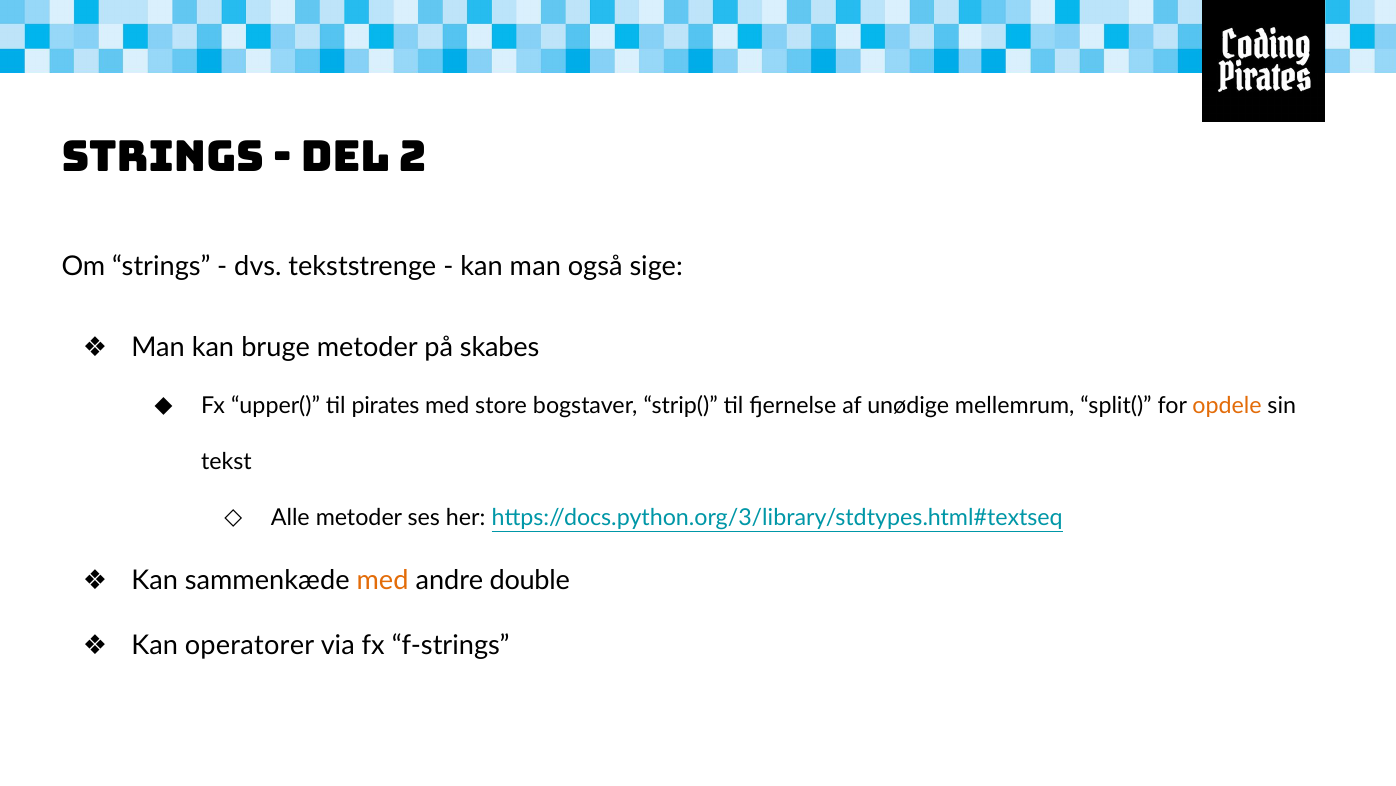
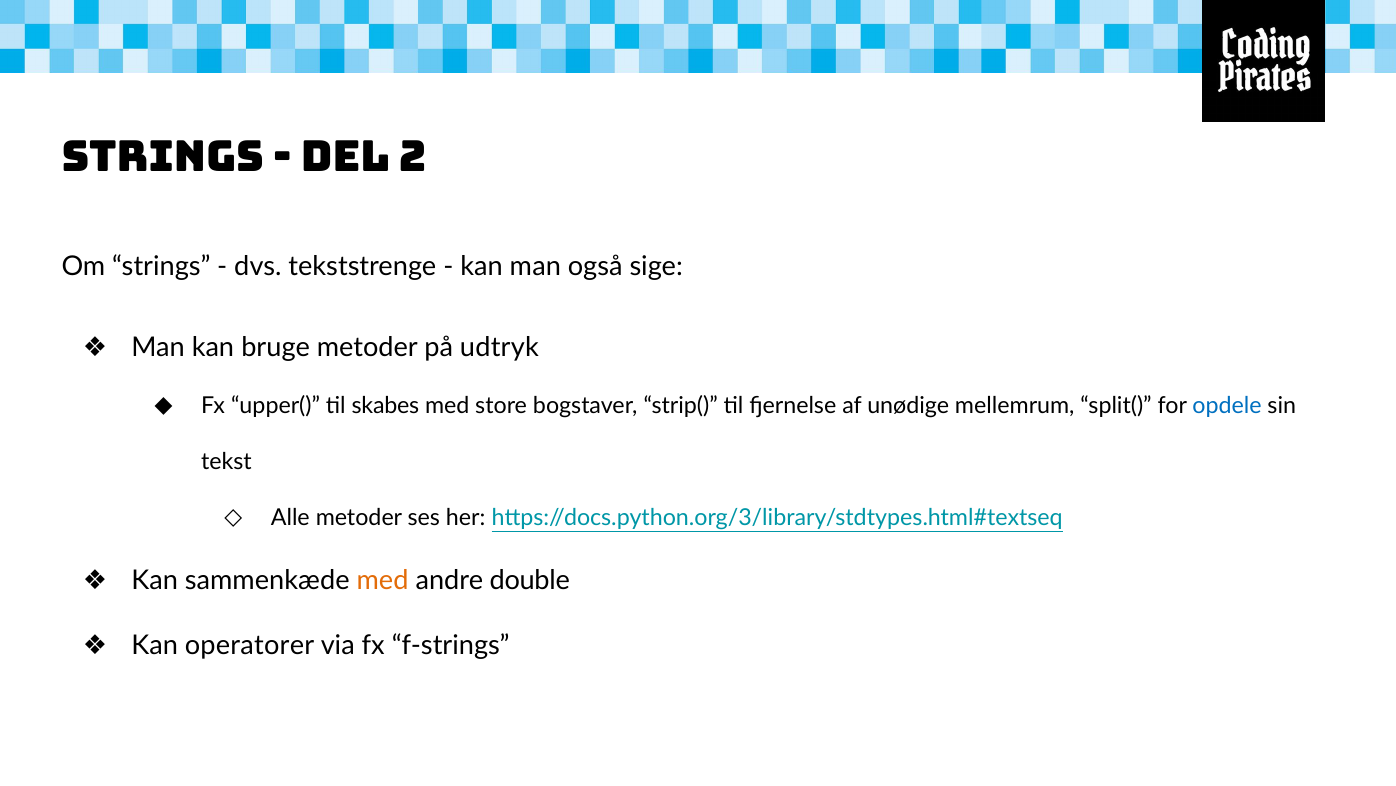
skabes: skabes -> udtryk
pirates: pirates -> skabes
opdele colour: orange -> blue
